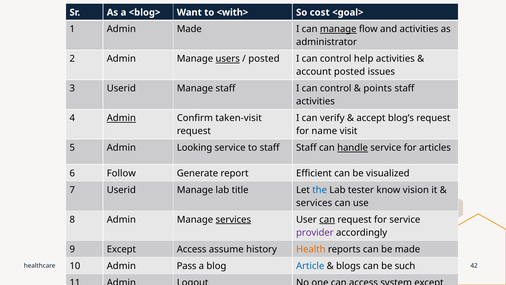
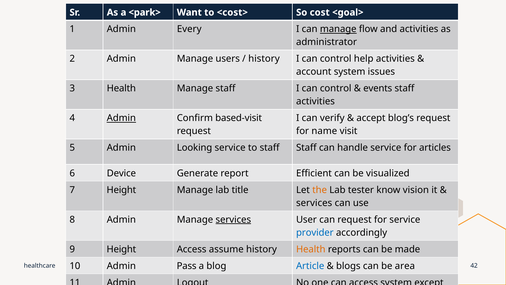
<blog>: <blog> -> <park>
<with>: <with> -> <cost>
Admin Made: Made -> Every
users underline: present -> none
posted at (264, 59): posted -> history
account posted: posted -> system
3 Userid: Userid -> Health
points: points -> events
taken-visit: taken-visit -> based-visit
handle underline: present -> none
Follow: Follow -> Device
7 Userid: Userid -> Height
the colour: blue -> orange
can at (327, 219) underline: present -> none
provider colour: purple -> blue
9 Except: Except -> Height
such: such -> area
